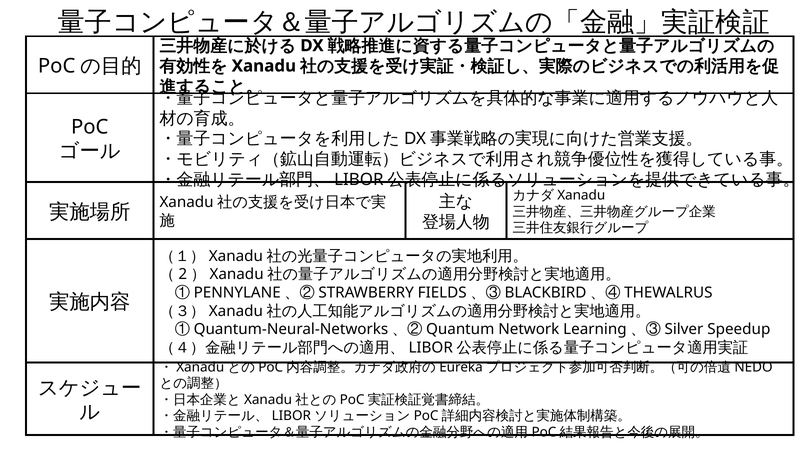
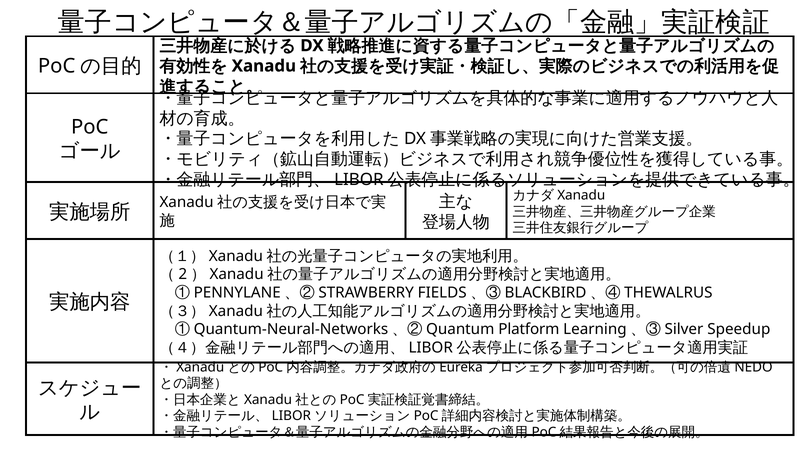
Network: Network -> Platform
